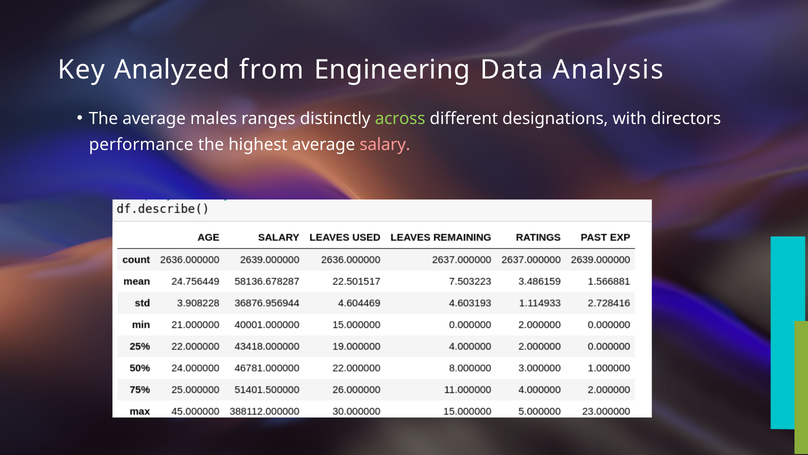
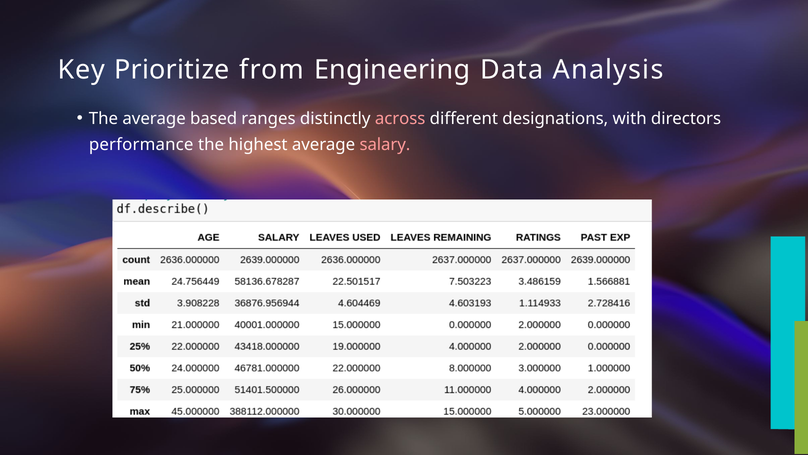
Analyzed: Analyzed -> Prioritize
males: males -> based
across colour: light green -> pink
